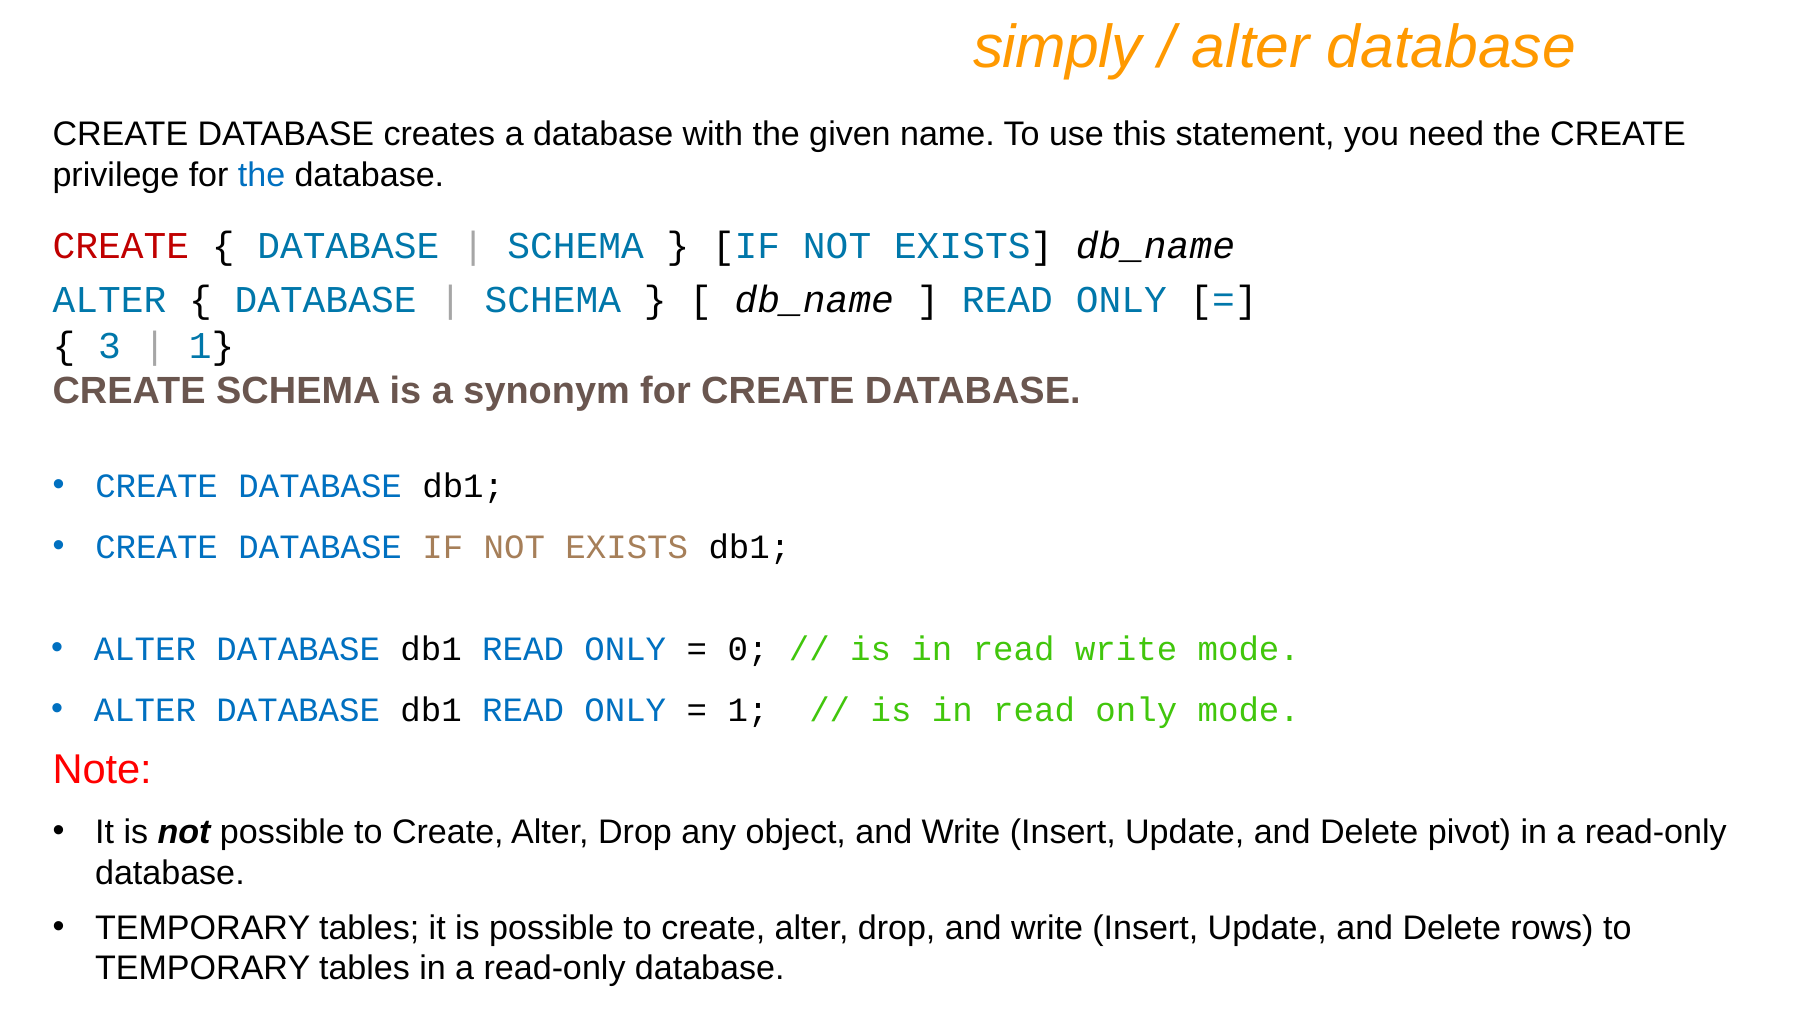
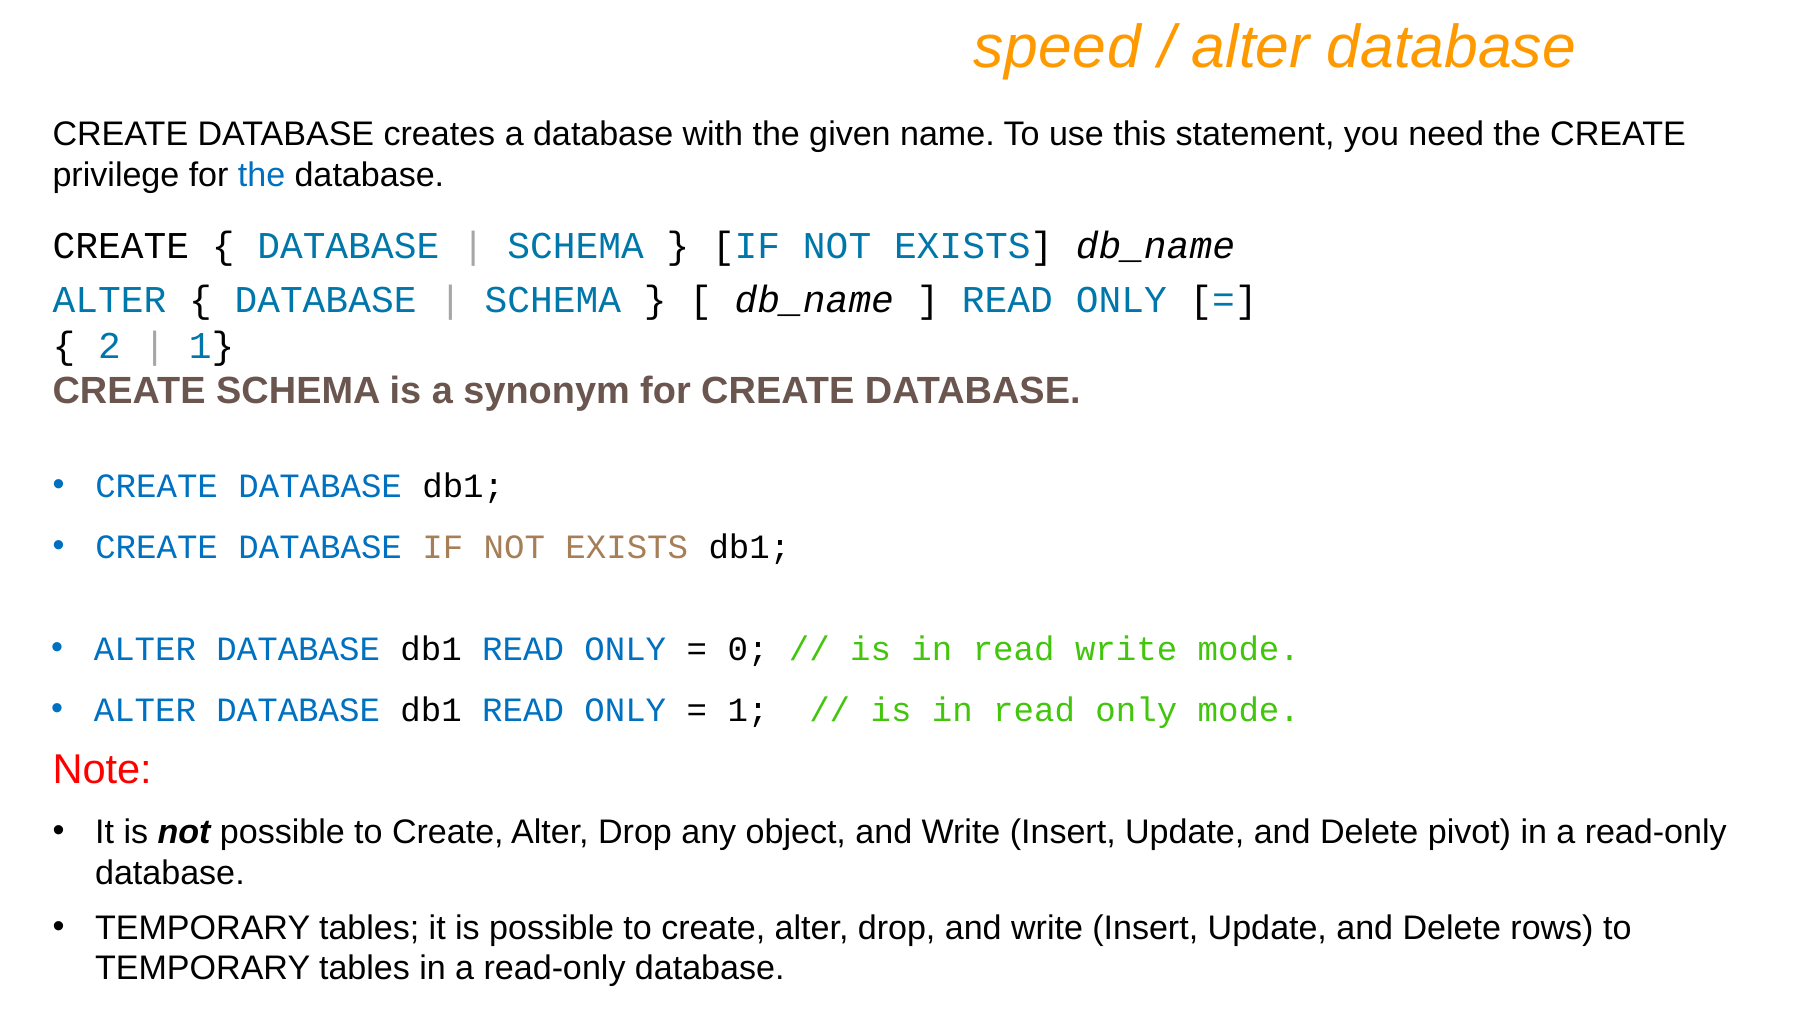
simply: simply -> speed
CREATE at (121, 246) colour: red -> black
3: 3 -> 2
